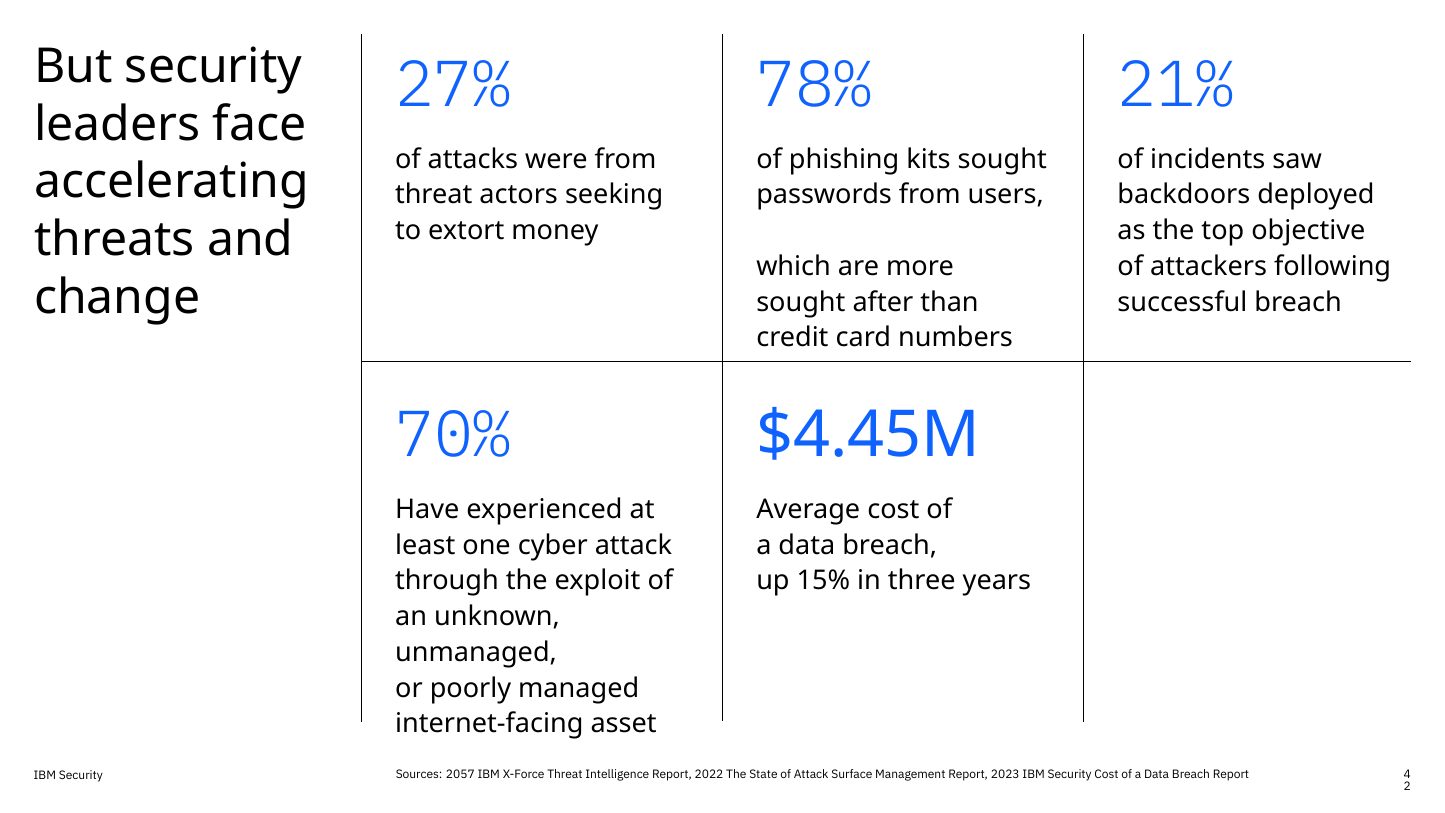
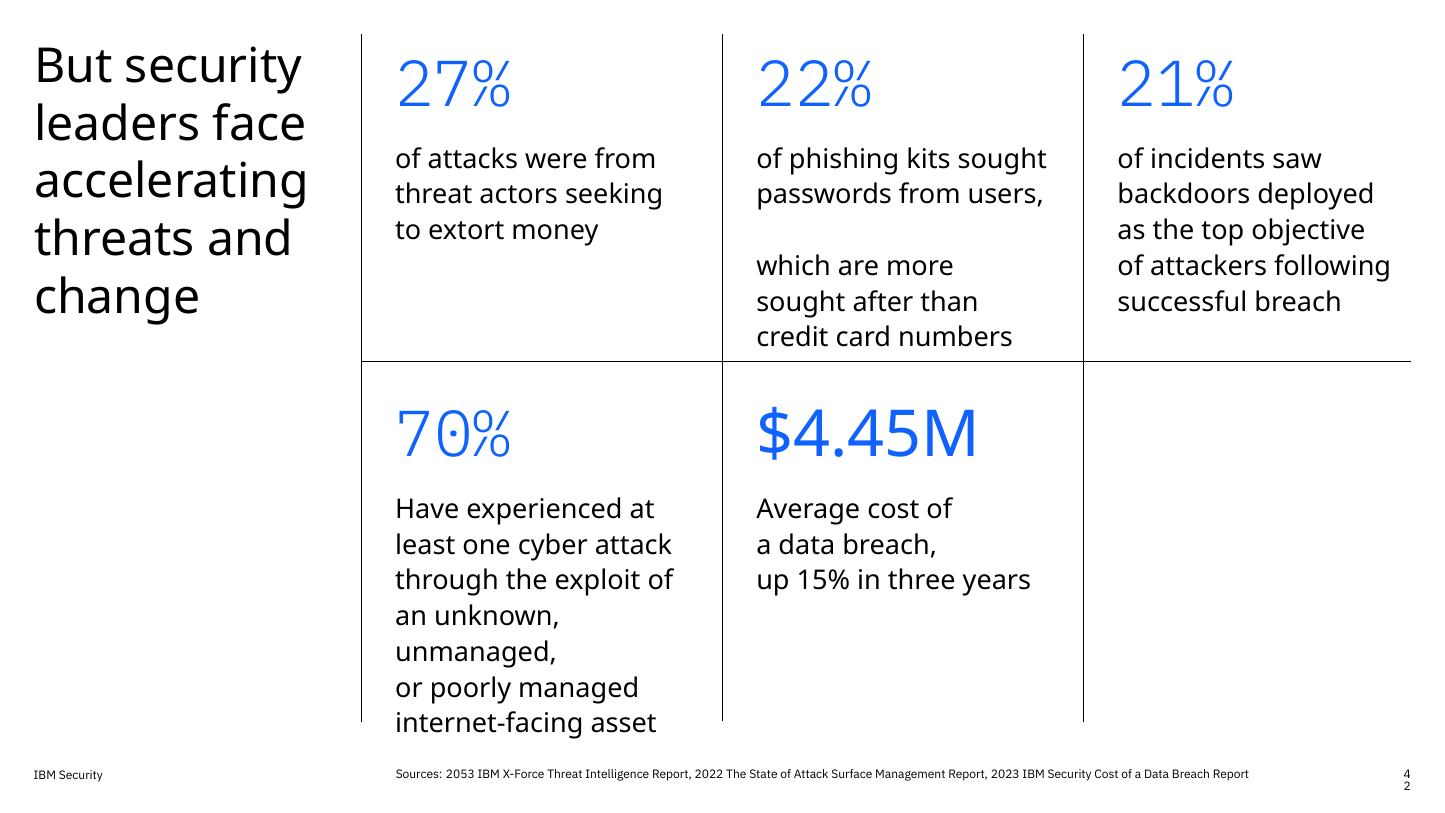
78%: 78% -> 22%
2057: 2057 -> 2053
